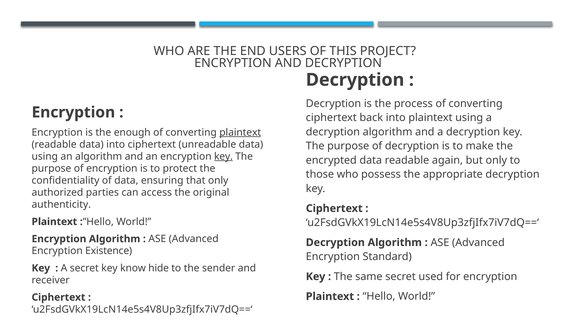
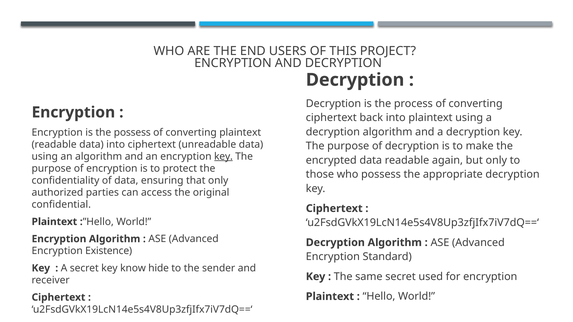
the enough: enough -> possess
plaintext at (240, 132) underline: present -> none
authenticity: authenticity -> confidential
